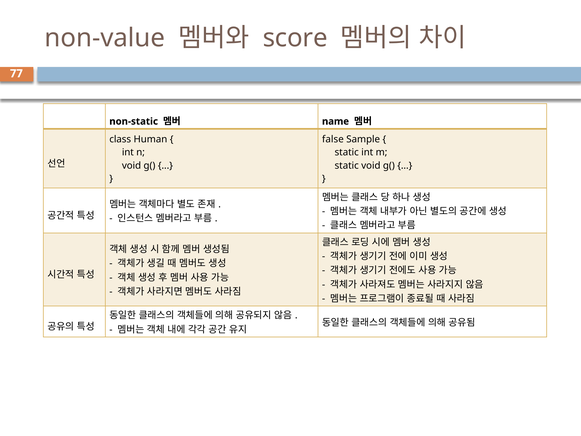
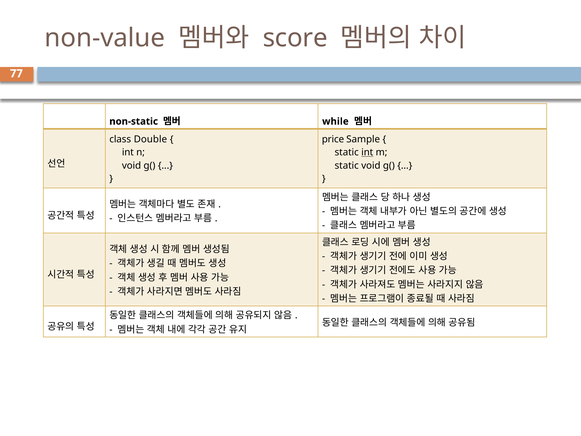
name: name -> while
Human: Human -> Double
false: false -> price
int at (367, 152) underline: none -> present
